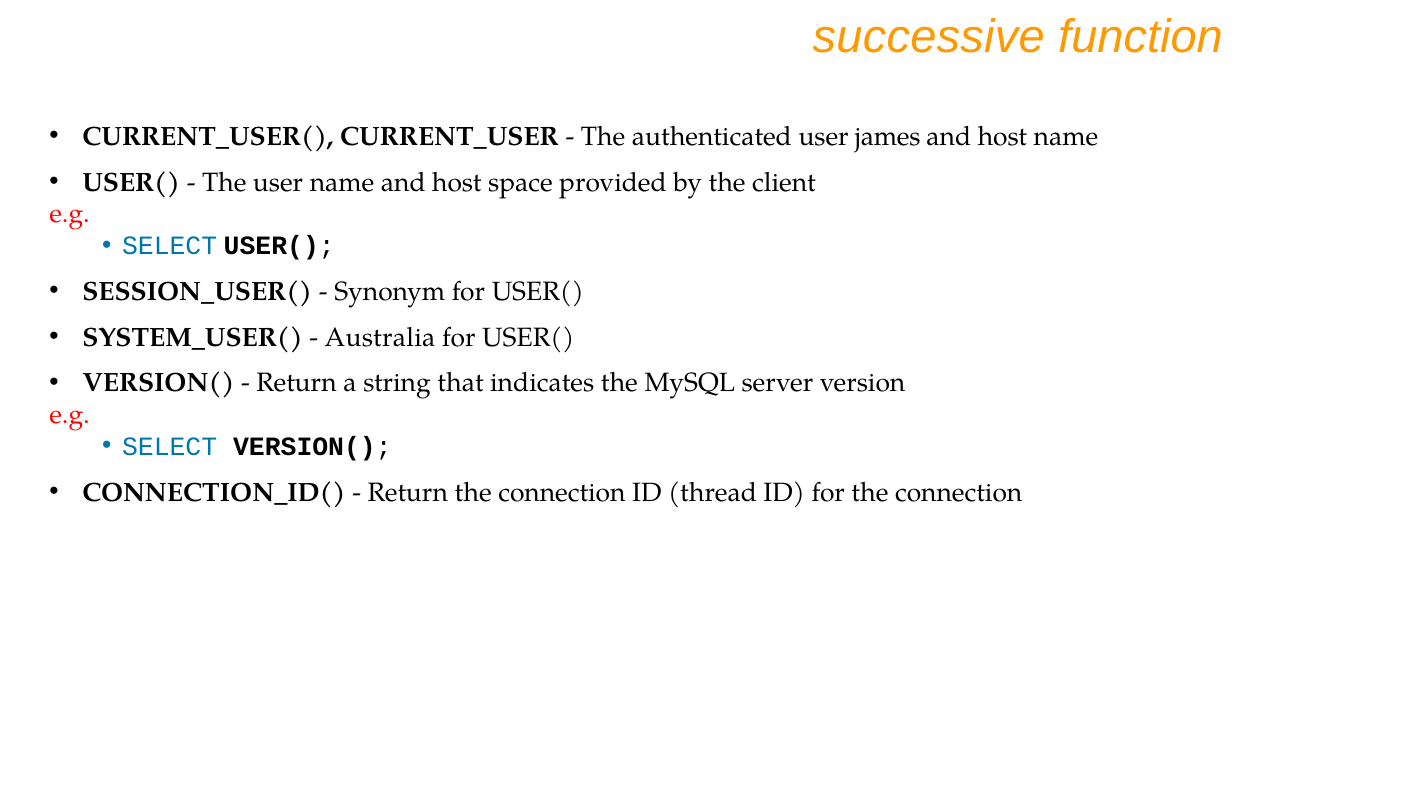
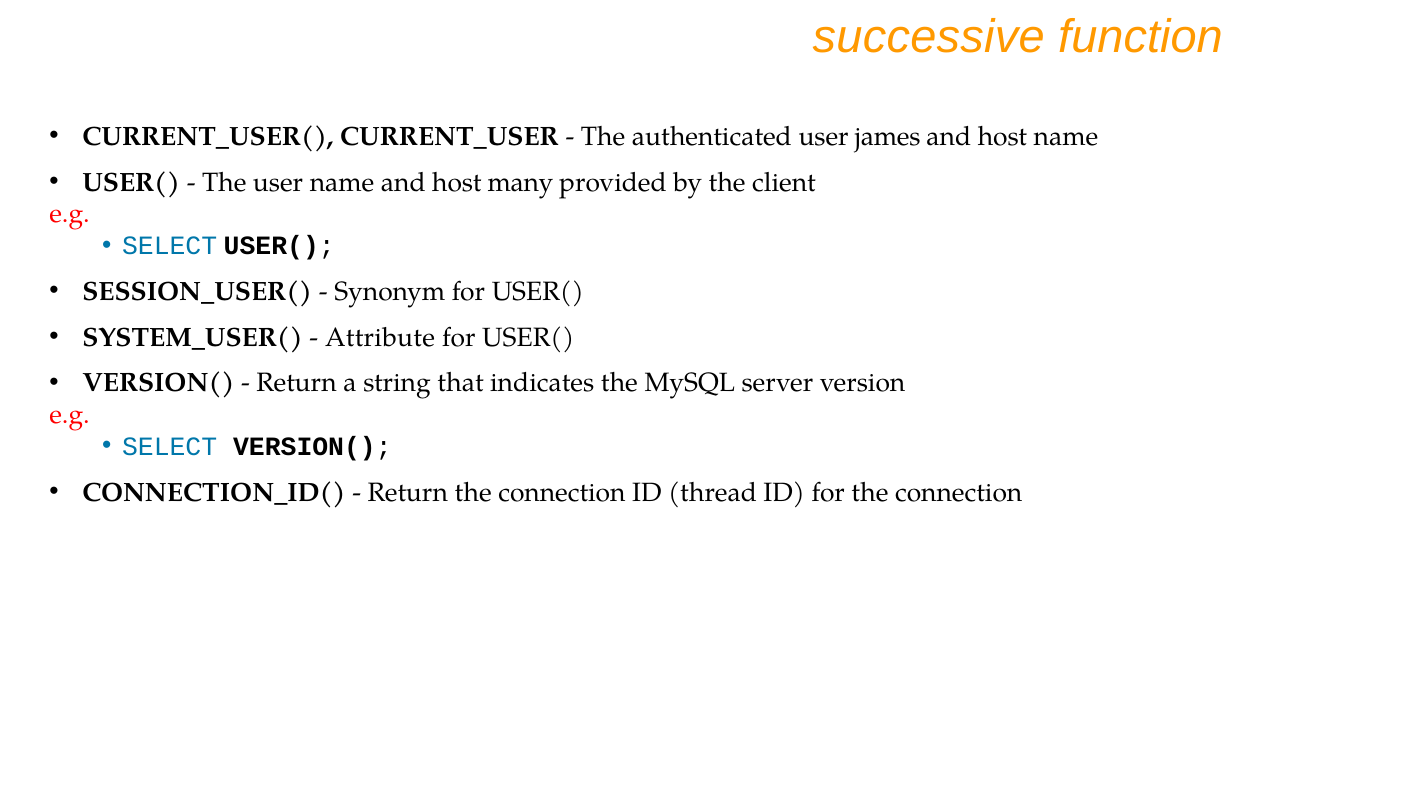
space: space -> many
Australia: Australia -> Attribute
